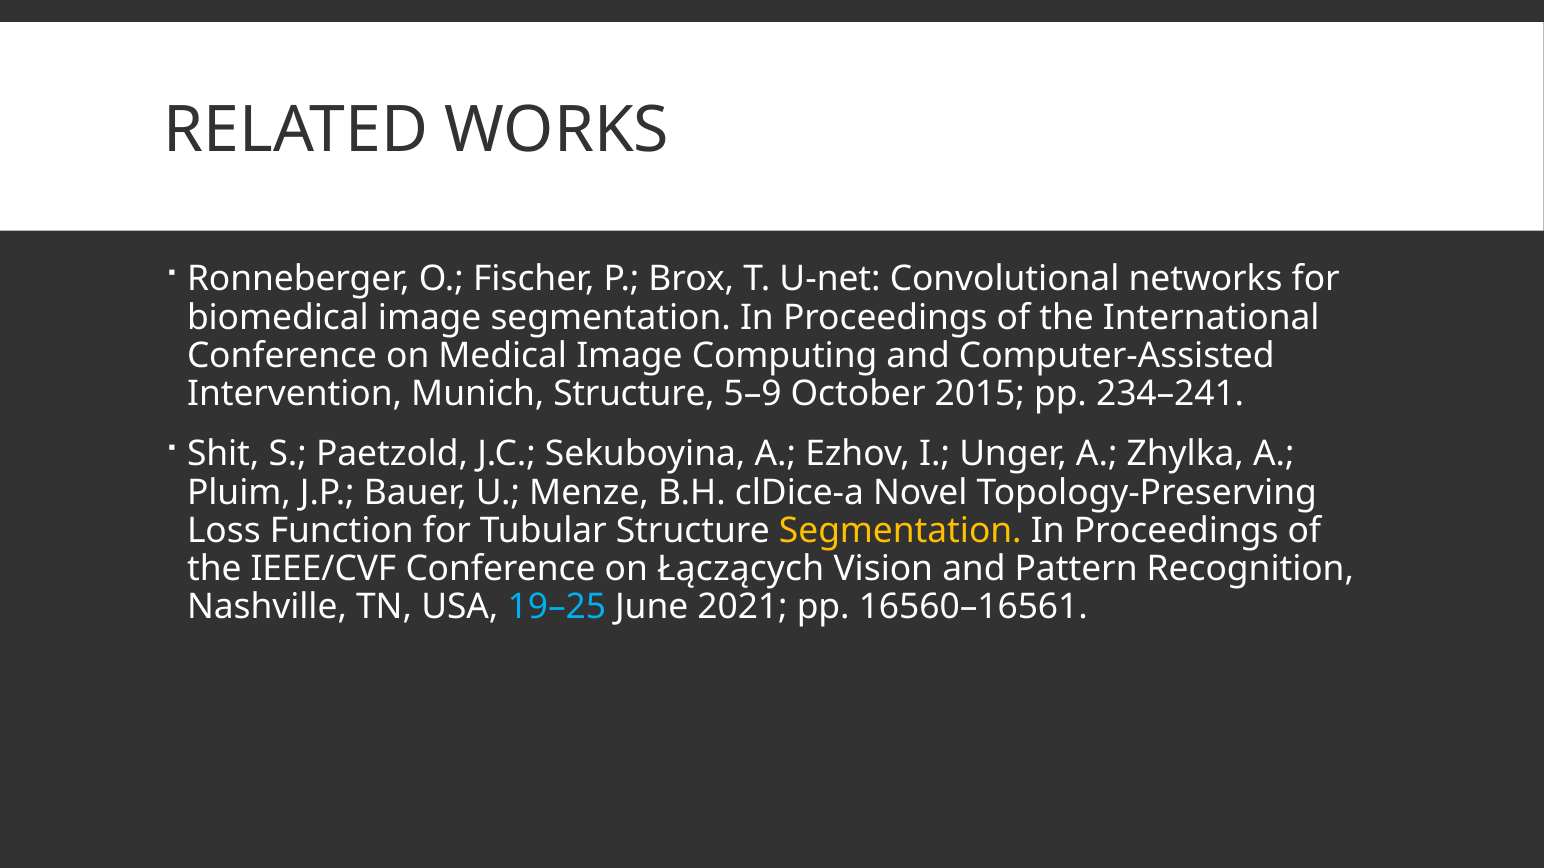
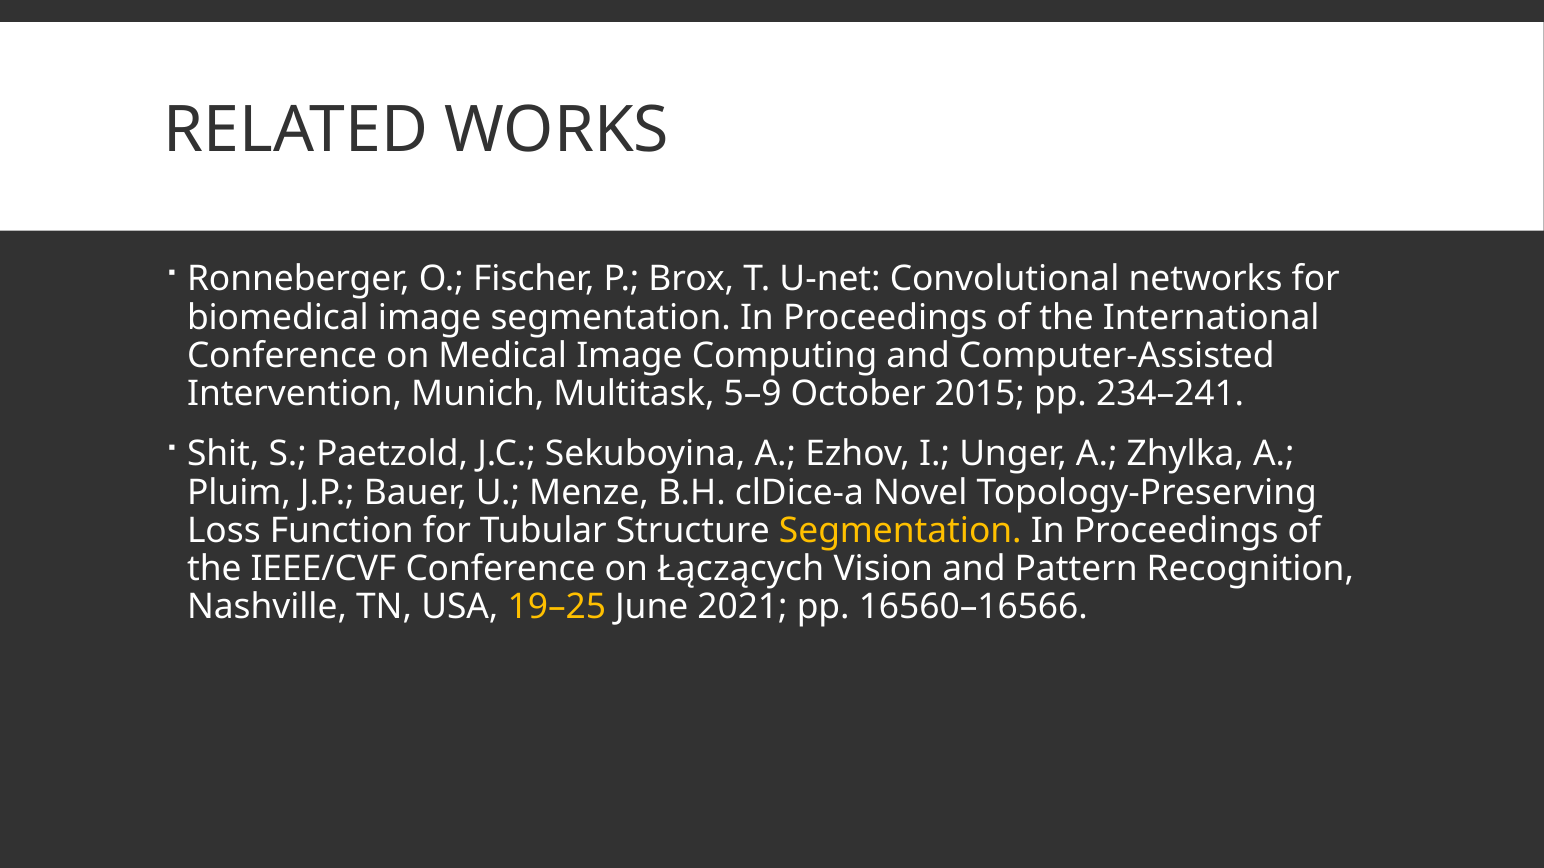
Munich Structure: Structure -> Multitask
19–25 colour: light blue -> yellow
16560–16561: 16560–16561 -> 16560–16566
